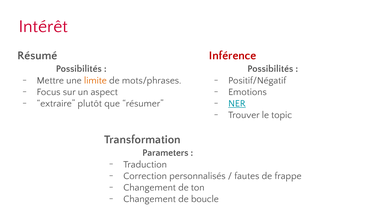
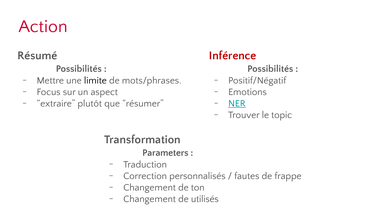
Intérêt: Intérêt -> Action
limite colour: orange -> black
boucle: boucle -> utilisés
